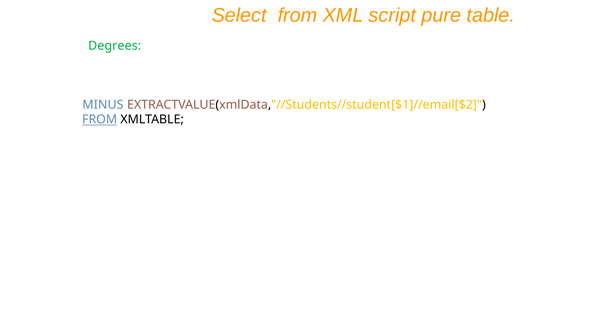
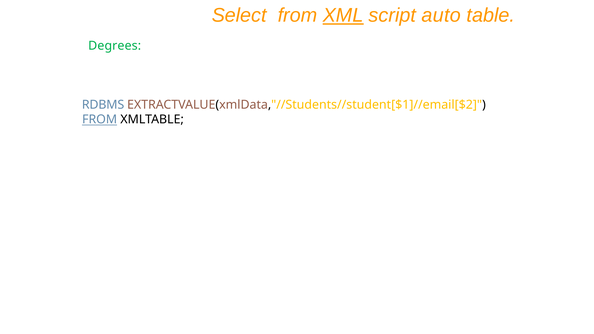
XML underline: none -> present
pure: pure -> auto
MINUS: MINUS -> RDBMS
